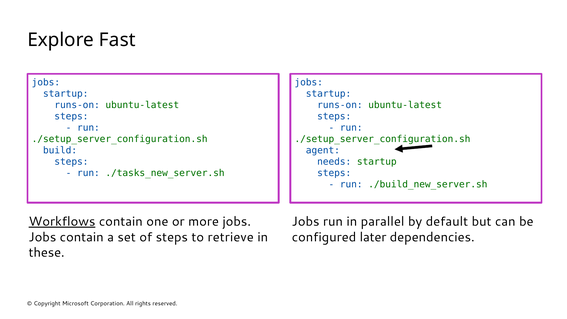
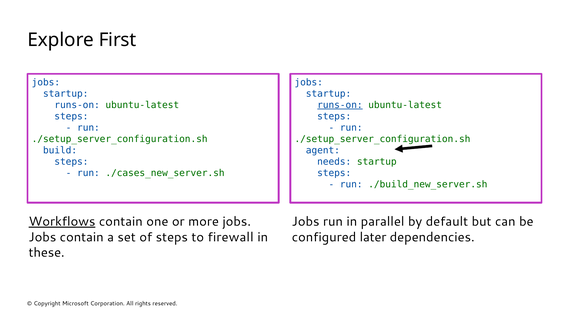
Fast: Fast -> First
runs-on at (340, 105) underline: none -> present
./tasks_new_server.sh: ./tasks_new_server.sh -> ./cases_new_server.sh
retrieve: retrieve -> firewall
